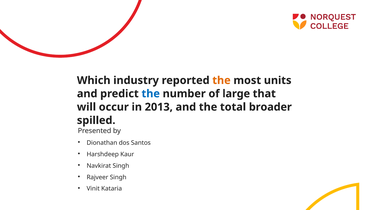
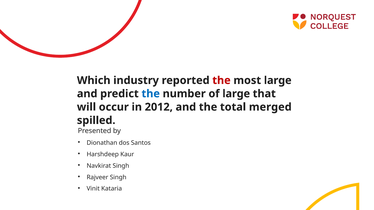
the at (221, 81) colour: orange -> red
most units: units -> large
2013: 2013 -> 2012
broader: broader -> merged
